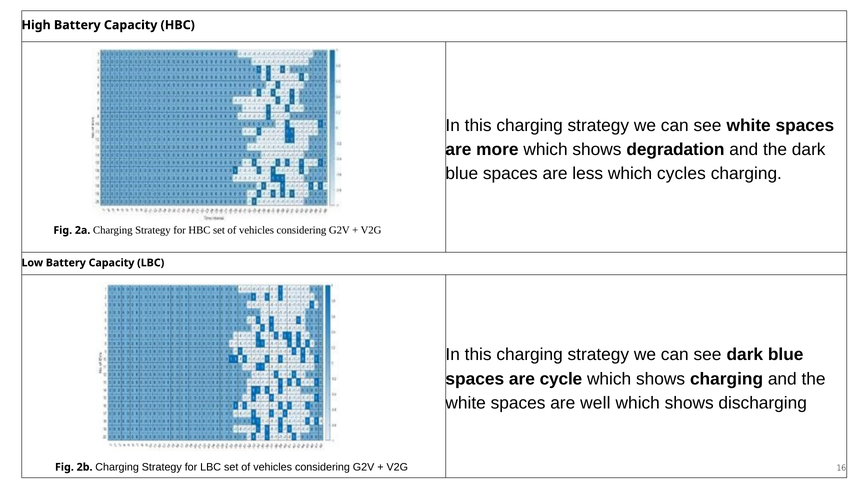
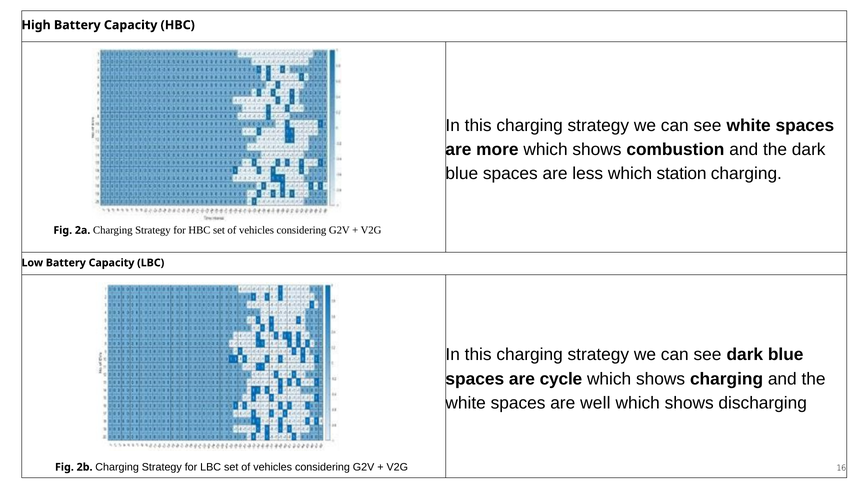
degradation: degradation -> combustion
cycles: cycles -> station
